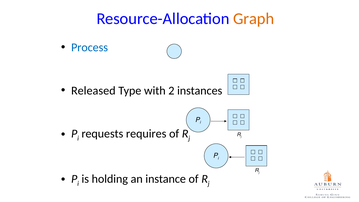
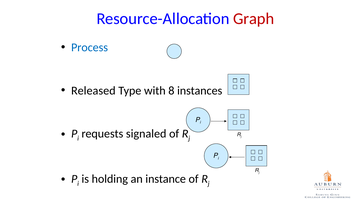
Graph colour: orange -> red
2: 2 -> 8
requires: requires -> signaled
